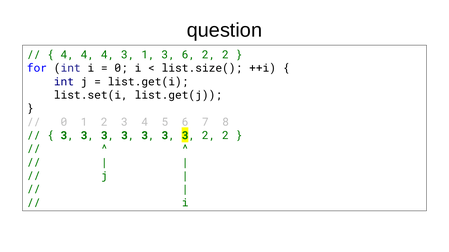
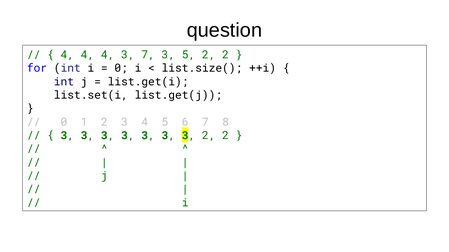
3 1: 1 -> 7
3 6: 6 -> 5
